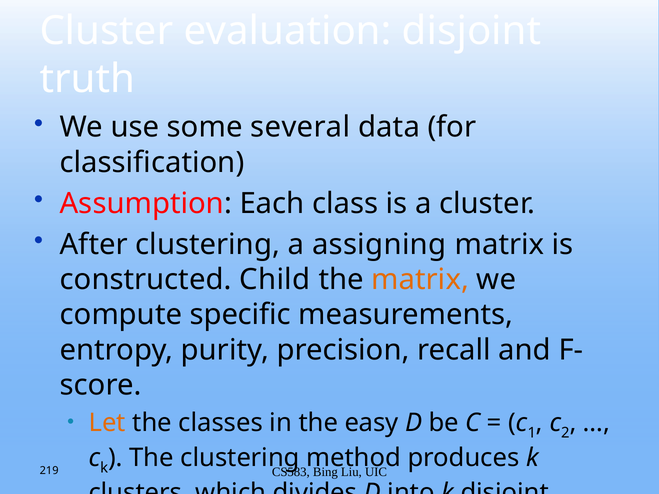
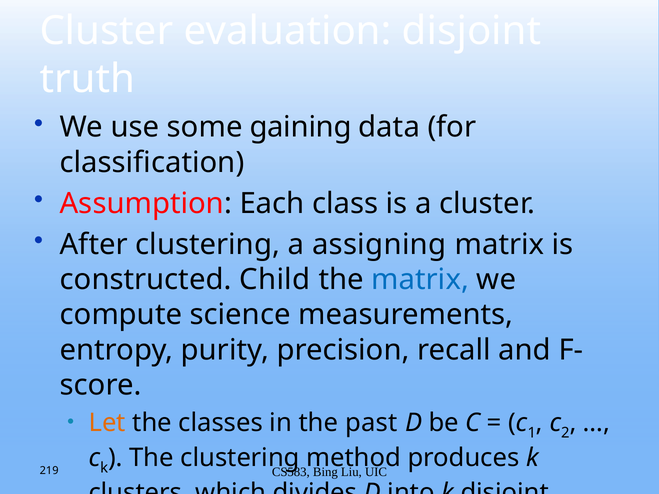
several: several -> gaining
matrix at (420, 280) colour: orange -> blue
specific: specific -> science
easy: easy -> past
